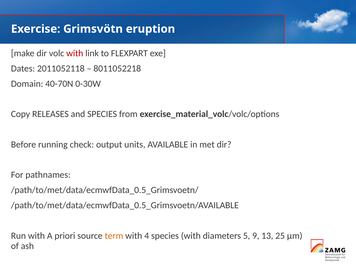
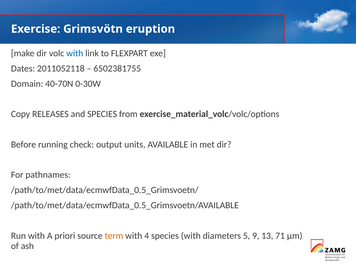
with at (75, 53) colour: red -> blue
8011052218: 8011052218 -> 6502381755
25: 25 -> 71
